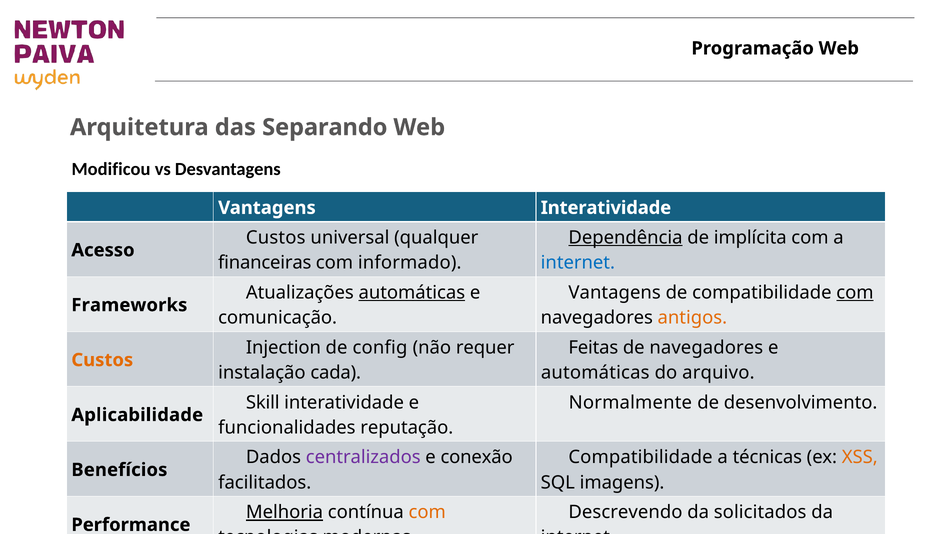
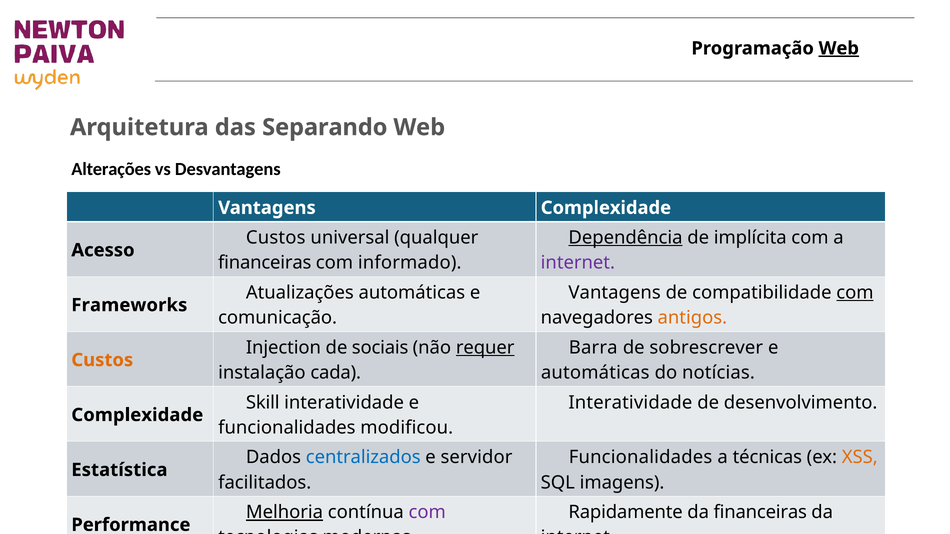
Web at (839, 48) underline: none -> present
Modificou: Modificou -> Alterações
Vantagens Interatividade: Interatividade -> Complexidade
internet at (578, 263) colour: blue -> purple
automáticas at (412, 293) underline: present -> none
config: config -> sociais
requer underline: none -> present
Feitas: Feitas -> Barra
de navegadores: navegadores -> sobrescrever
arquivo: arquivo -> notícias
Normalmente at (630, 403): Normalmente -> Interatividade
Aplicabilidade at (137, 415): Aplicabilidade -> Complexidade
reputação: reputação -> modificou
centralizados colour: purple -> blue
conexão: conexão -> servidor
Compatibilidade at (641, 458): Compatibilidade -> Funcionalidades
Benefícios: Benefícios -> Estatística
com at (427, 513) colour: orange -> purple
Descrevendo: Descrevendo -> Rapidamente
da solicitados: solicitados -> financeiras
